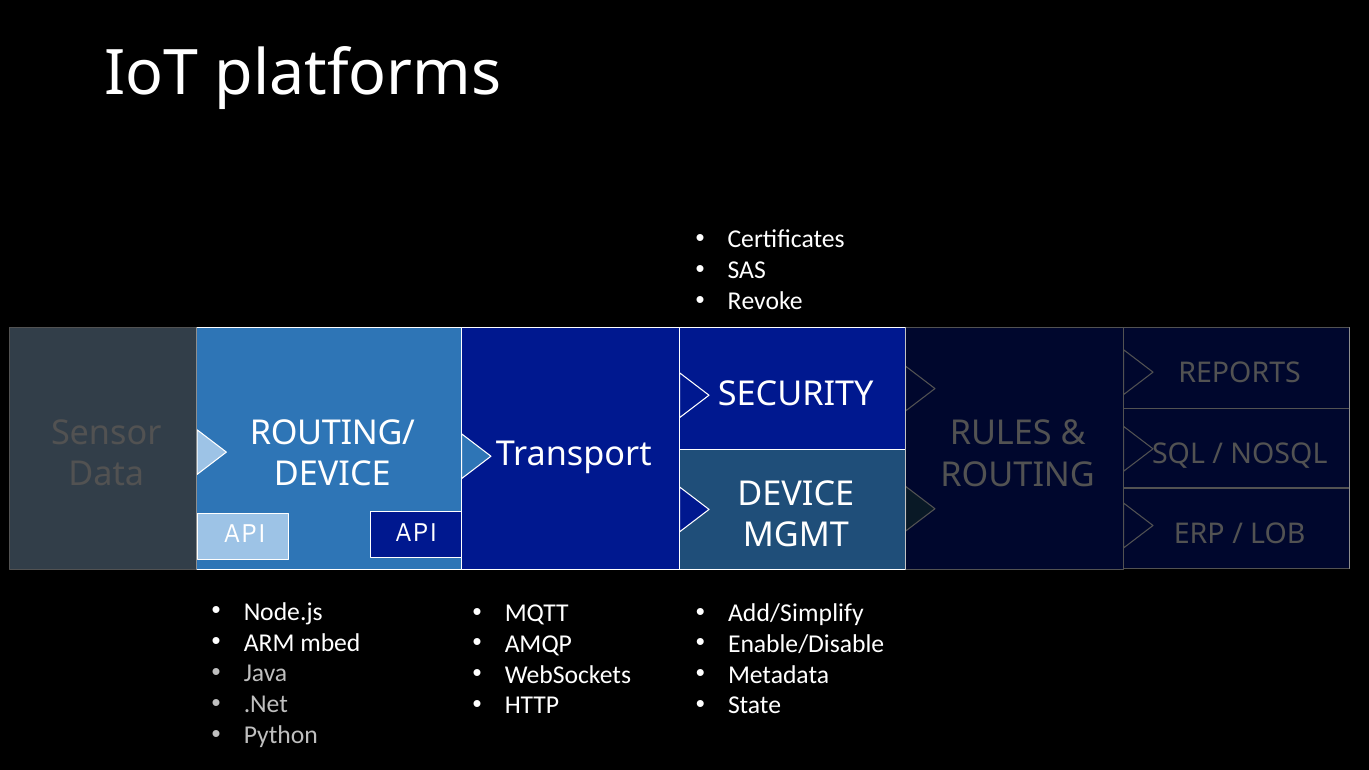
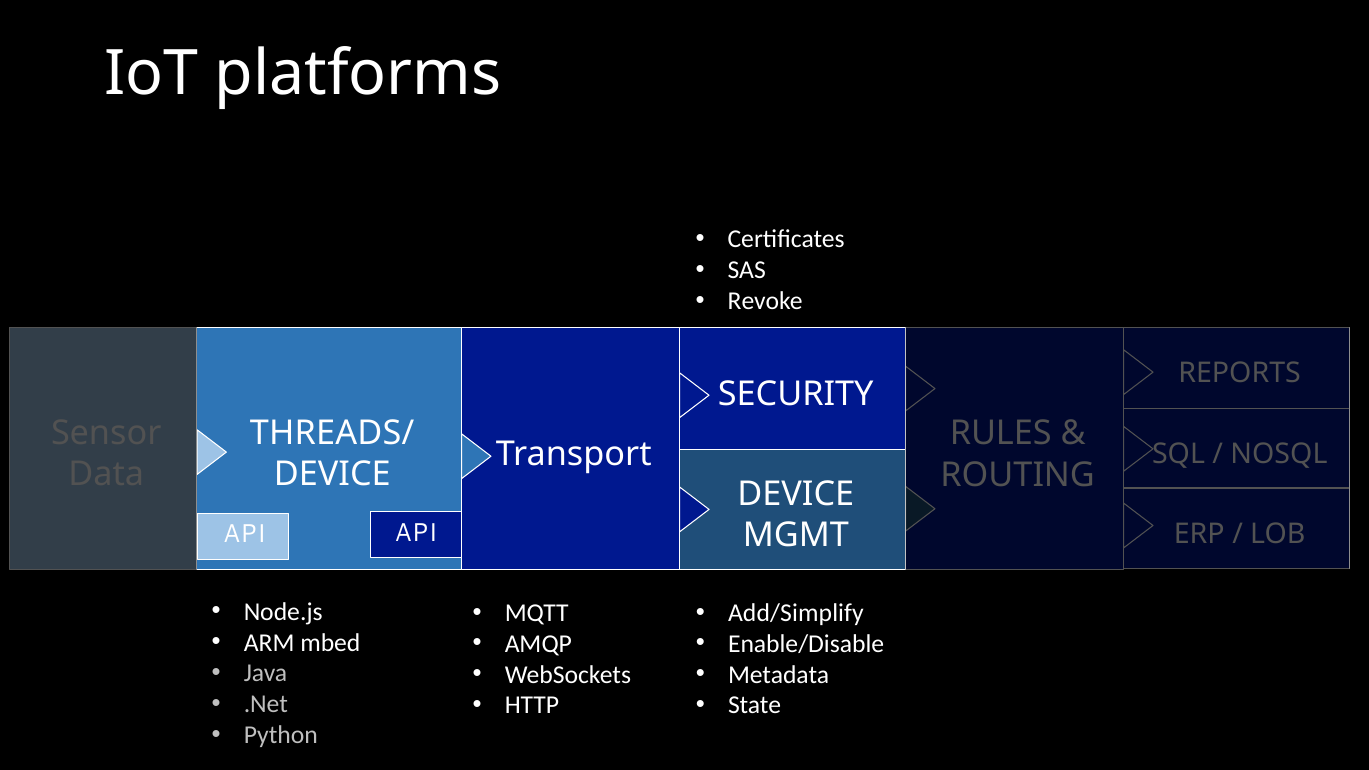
ROUTING/: ROUTING/ -> THREADS/
